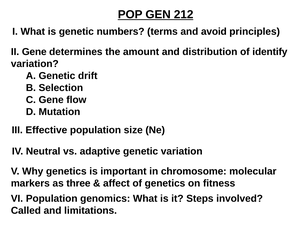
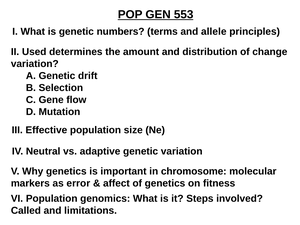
212: 212 -> 553
avoid: avoid -> allele
II Gene: Gene -> Used
identify: identify -> change
three: three -> error
